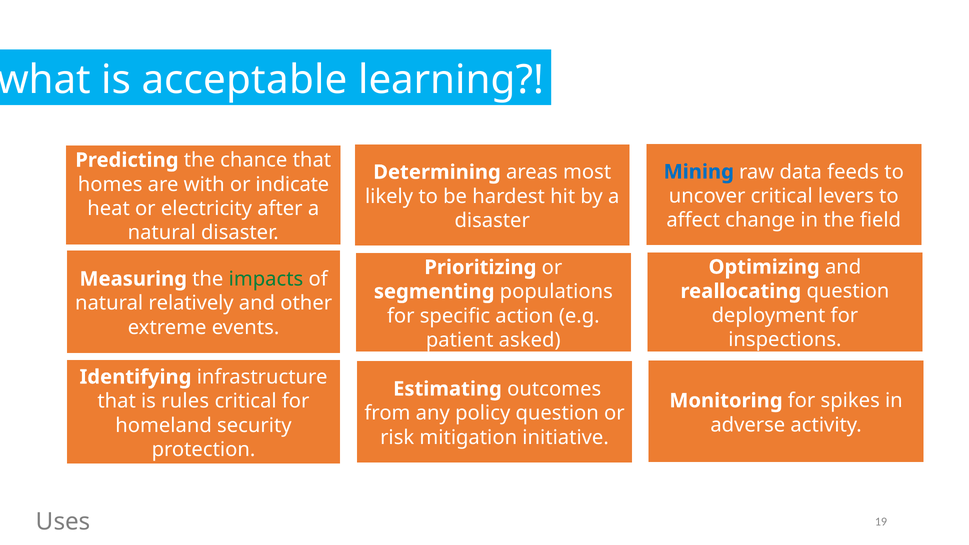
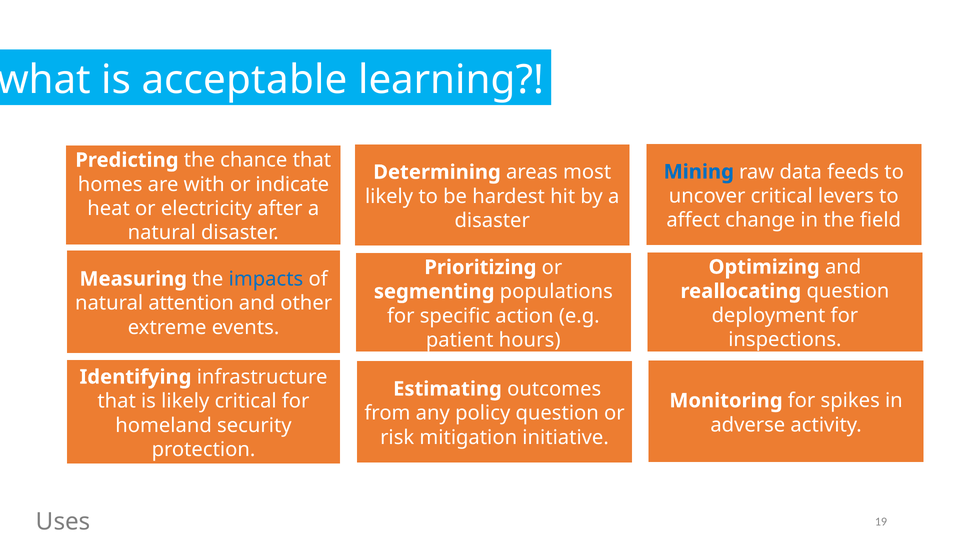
impacts colour: green -> blue
relatively: relatively -> attention
asked: asked -> hours
is rules: rules -> likely
